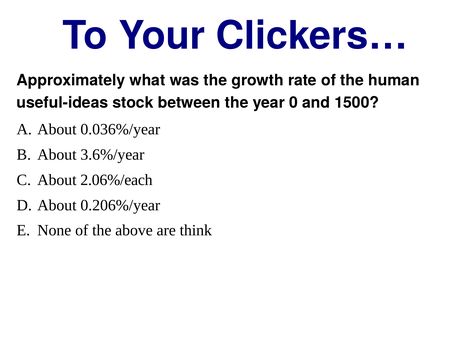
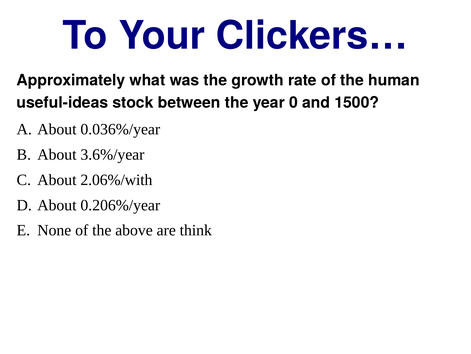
2.06%/each: 2.06%/each -> 2.06%/with
